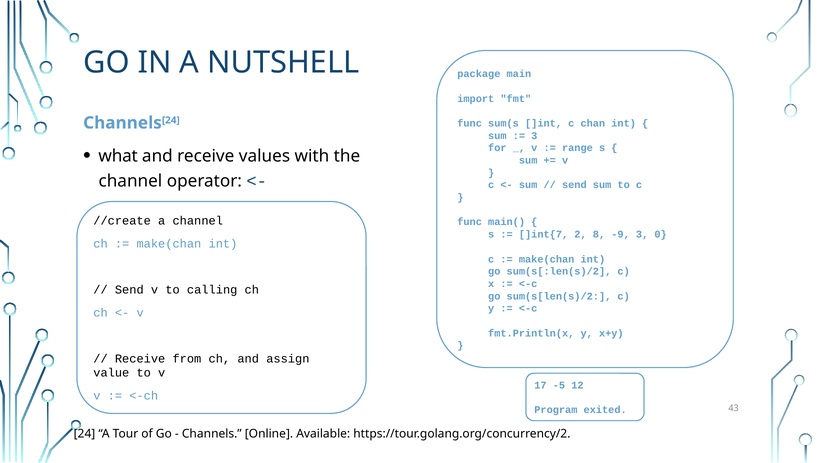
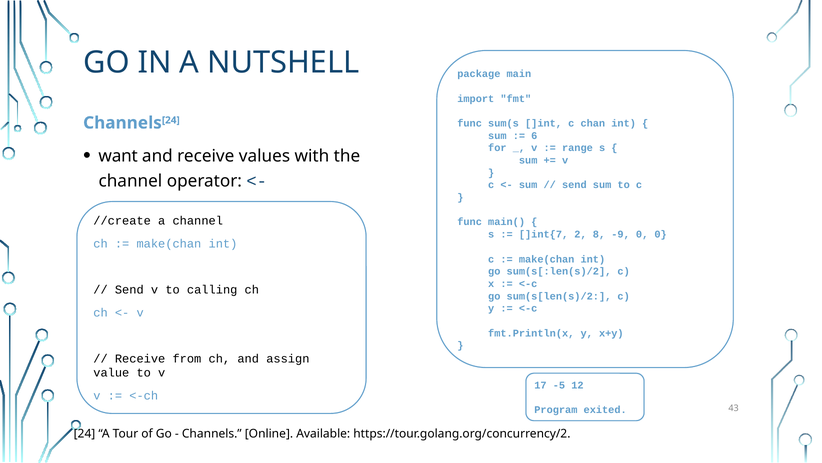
3 at (534, 135): 3 -> 6
what: what -> want
-9 3: 3 -> 0
